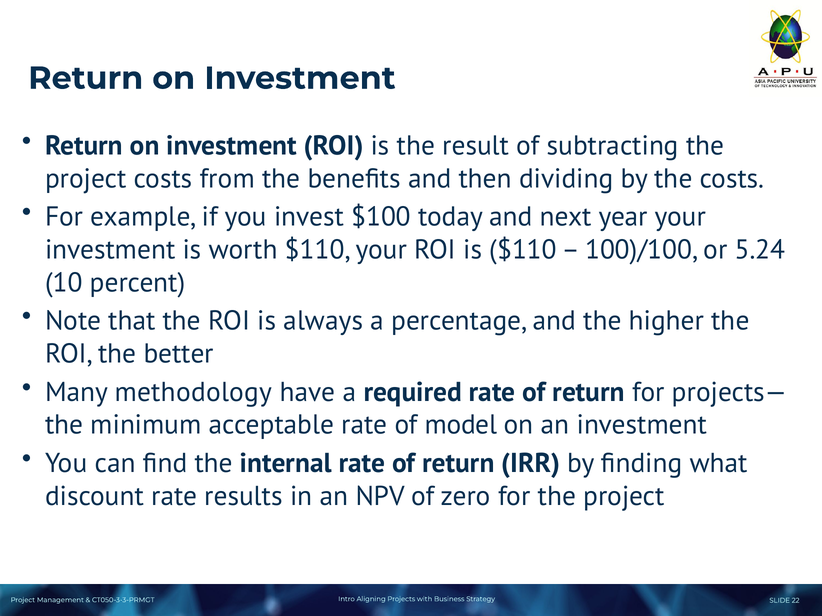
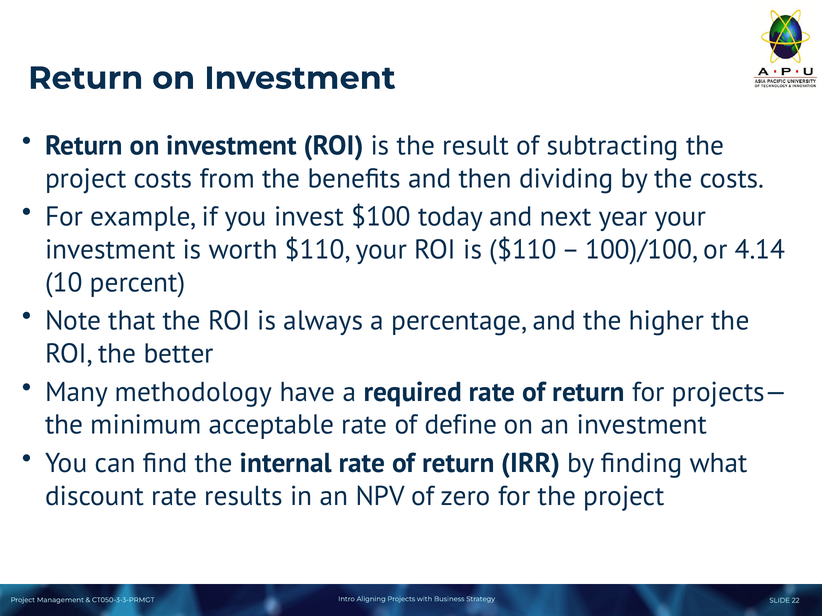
5.24: 5.24 -> 4.14
model: model -> define
